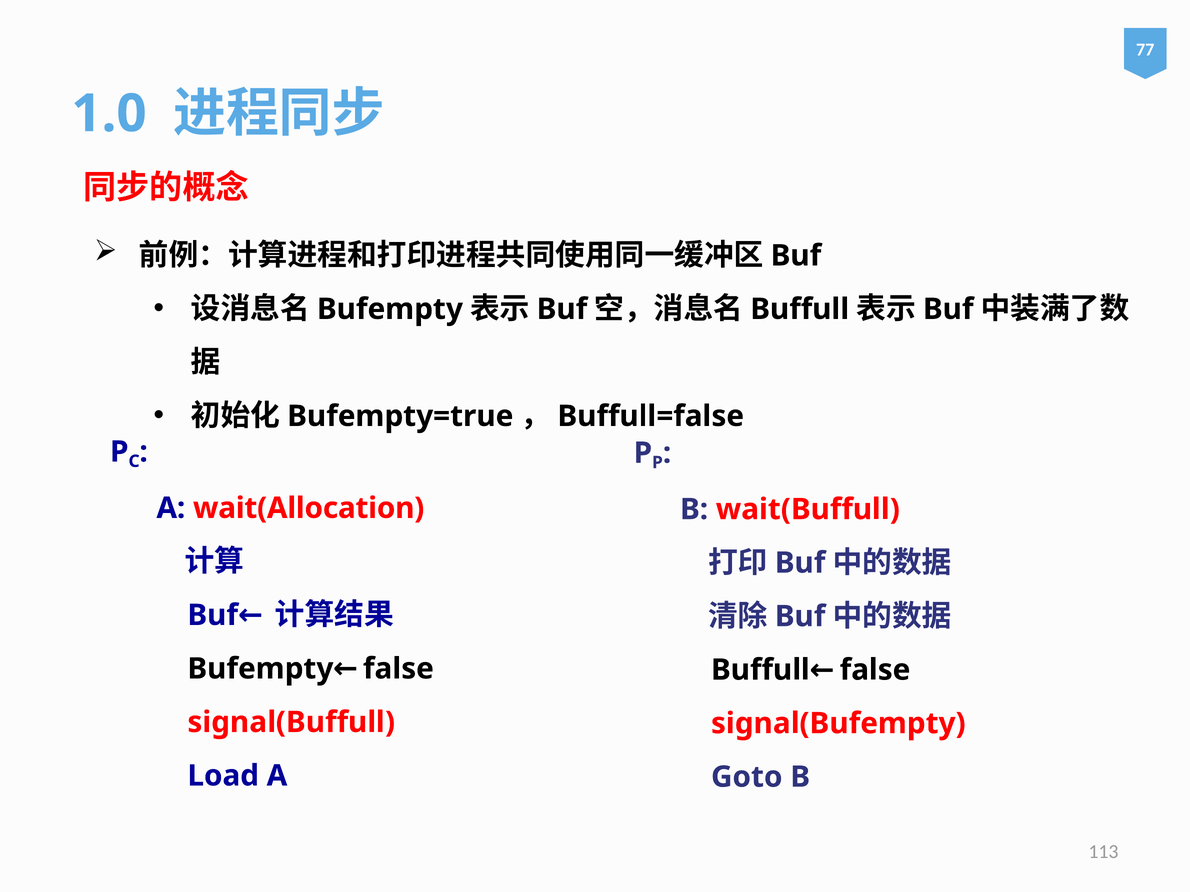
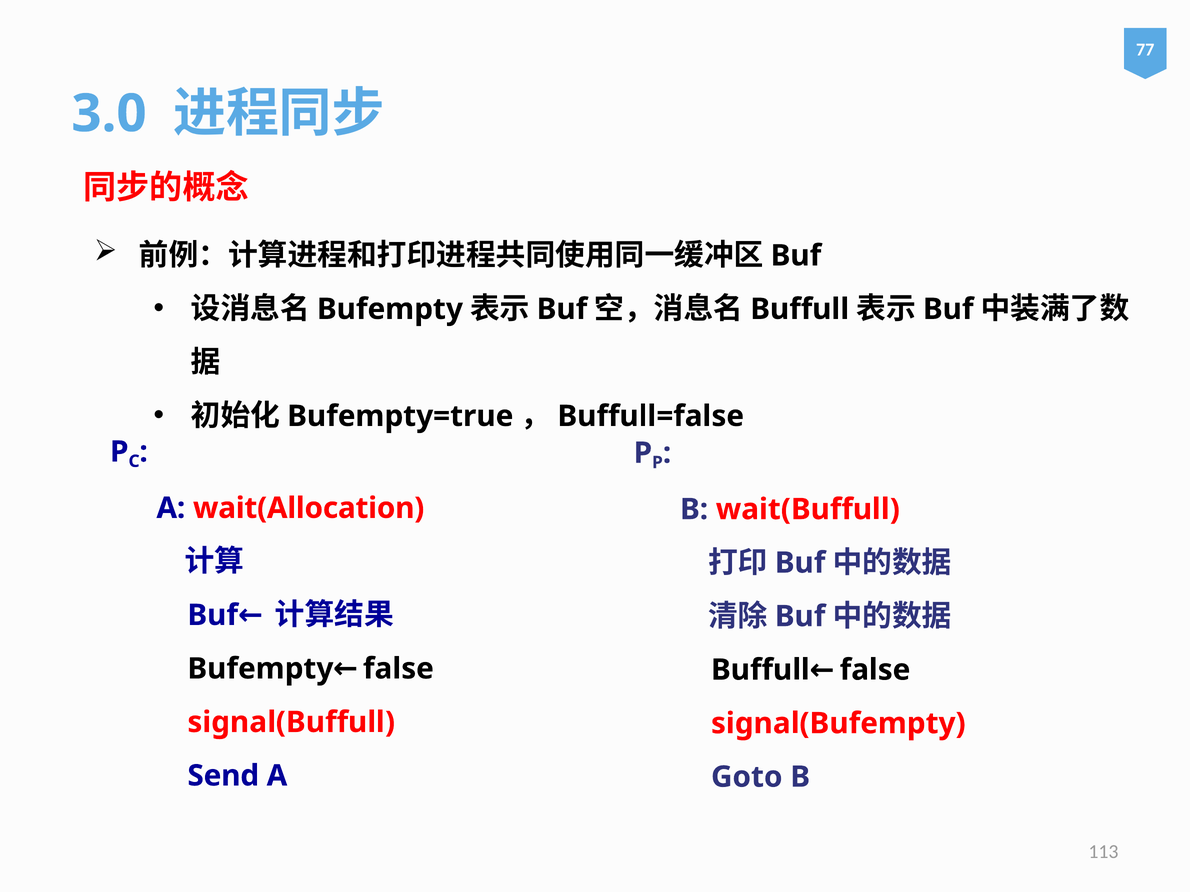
1.0: 1.0 -> 3.0
Load: Load -> Send
